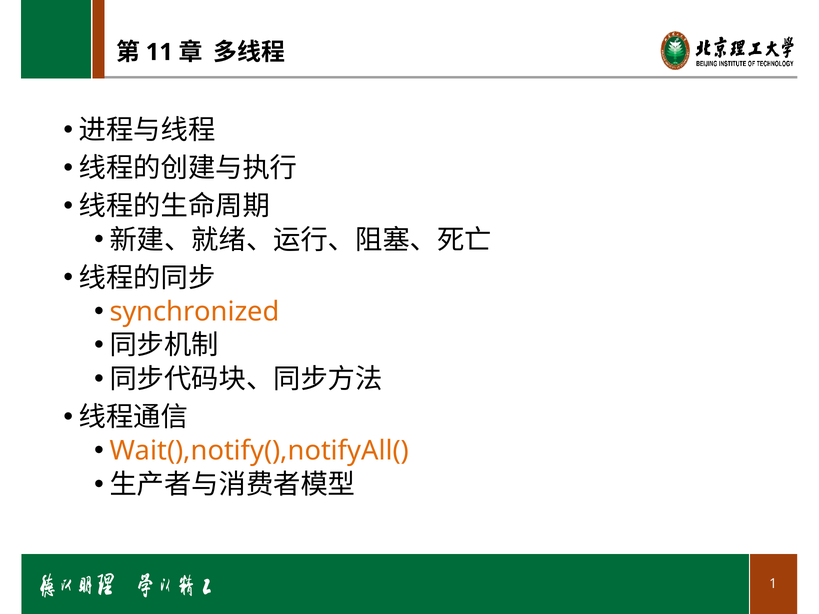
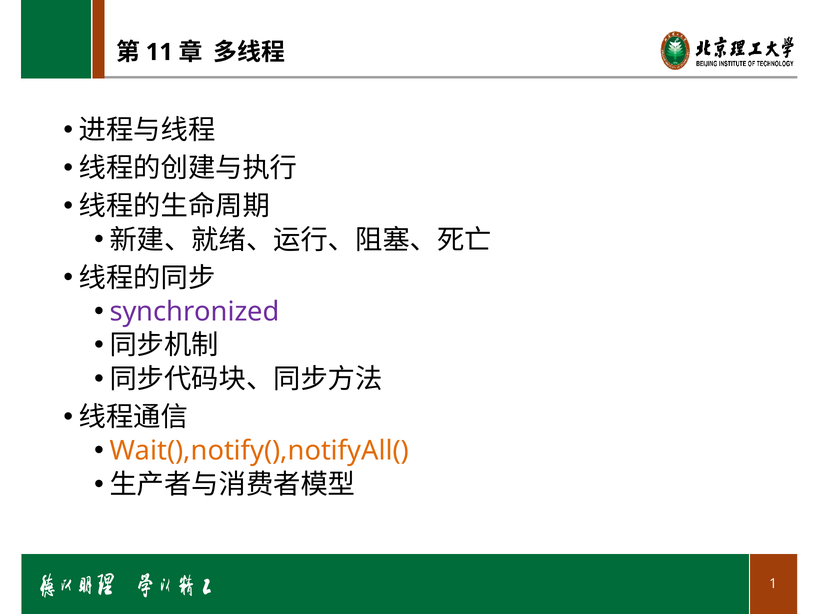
synchronized colour: orange -> purple
